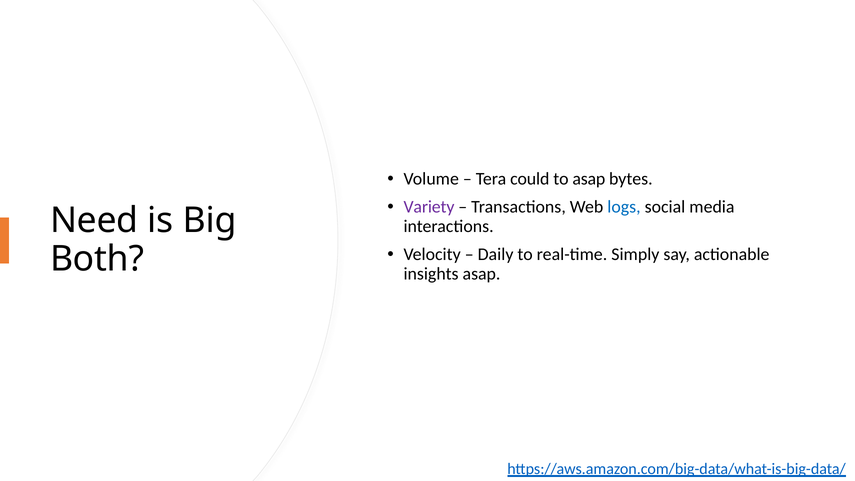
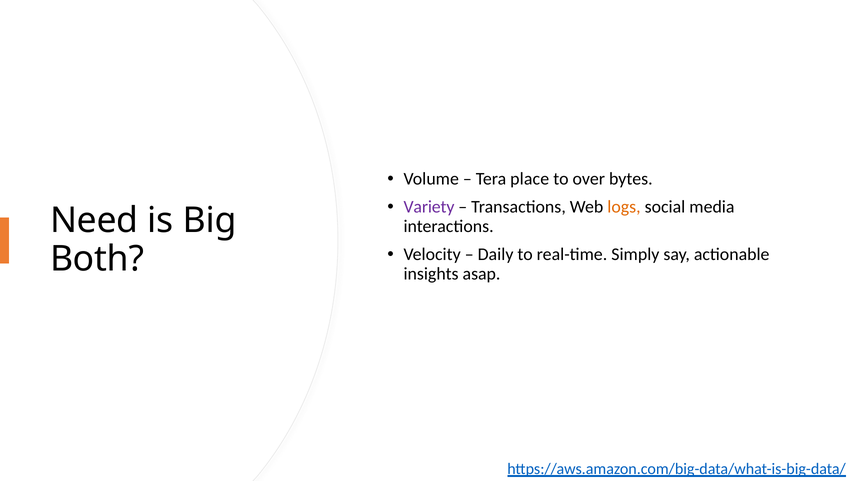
could: could -> place
to asap: asap -> over
logs colour: blue -> orange
